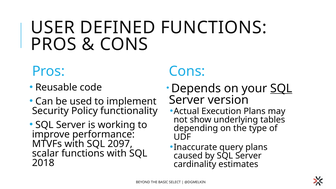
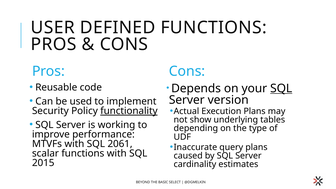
functionality underline: none -> present
2097: 2097 -> 2061
2018: 2018 -> 2015
